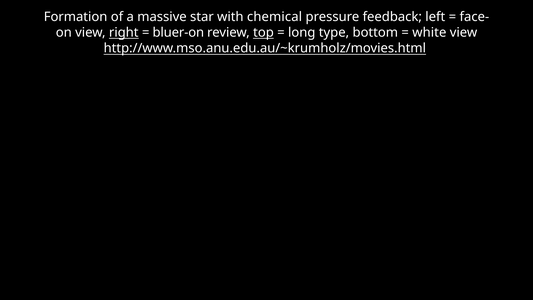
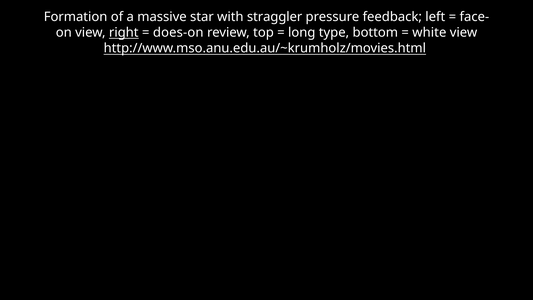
chemical: chemical -> straggler
bluer-on: bluer-on -> does-on
top underline: present -> none
